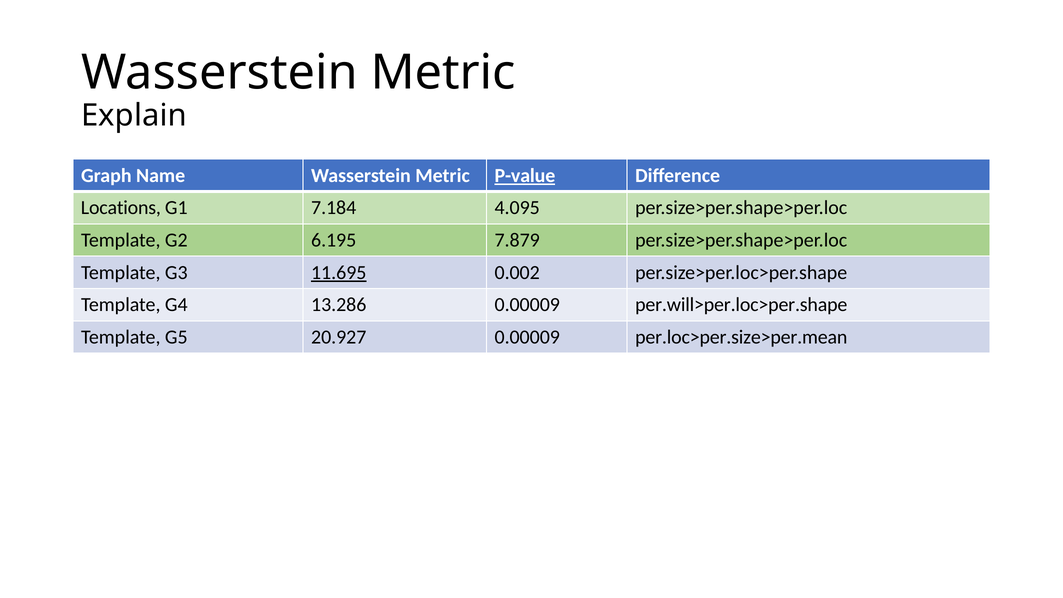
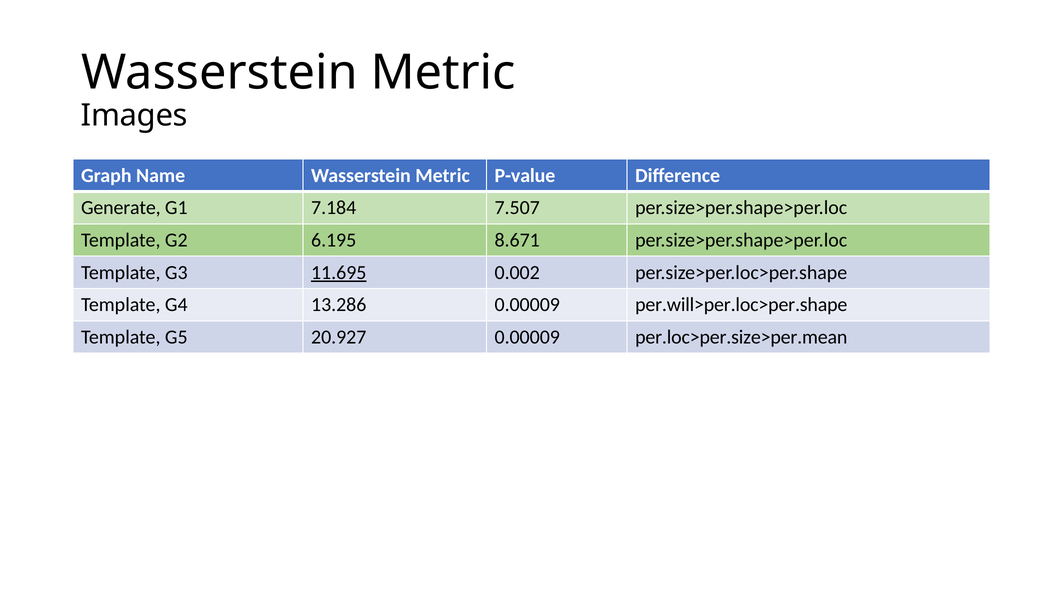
Explain: Explain -> Images
P-value underline: present -> none
Locations: Locations -> Generate
4.095: 4.095 -> 7.507
7.879: 7.879 -> 8.671
